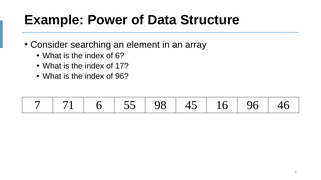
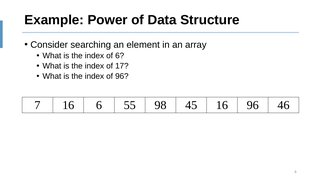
7 71: 71 -> 16
